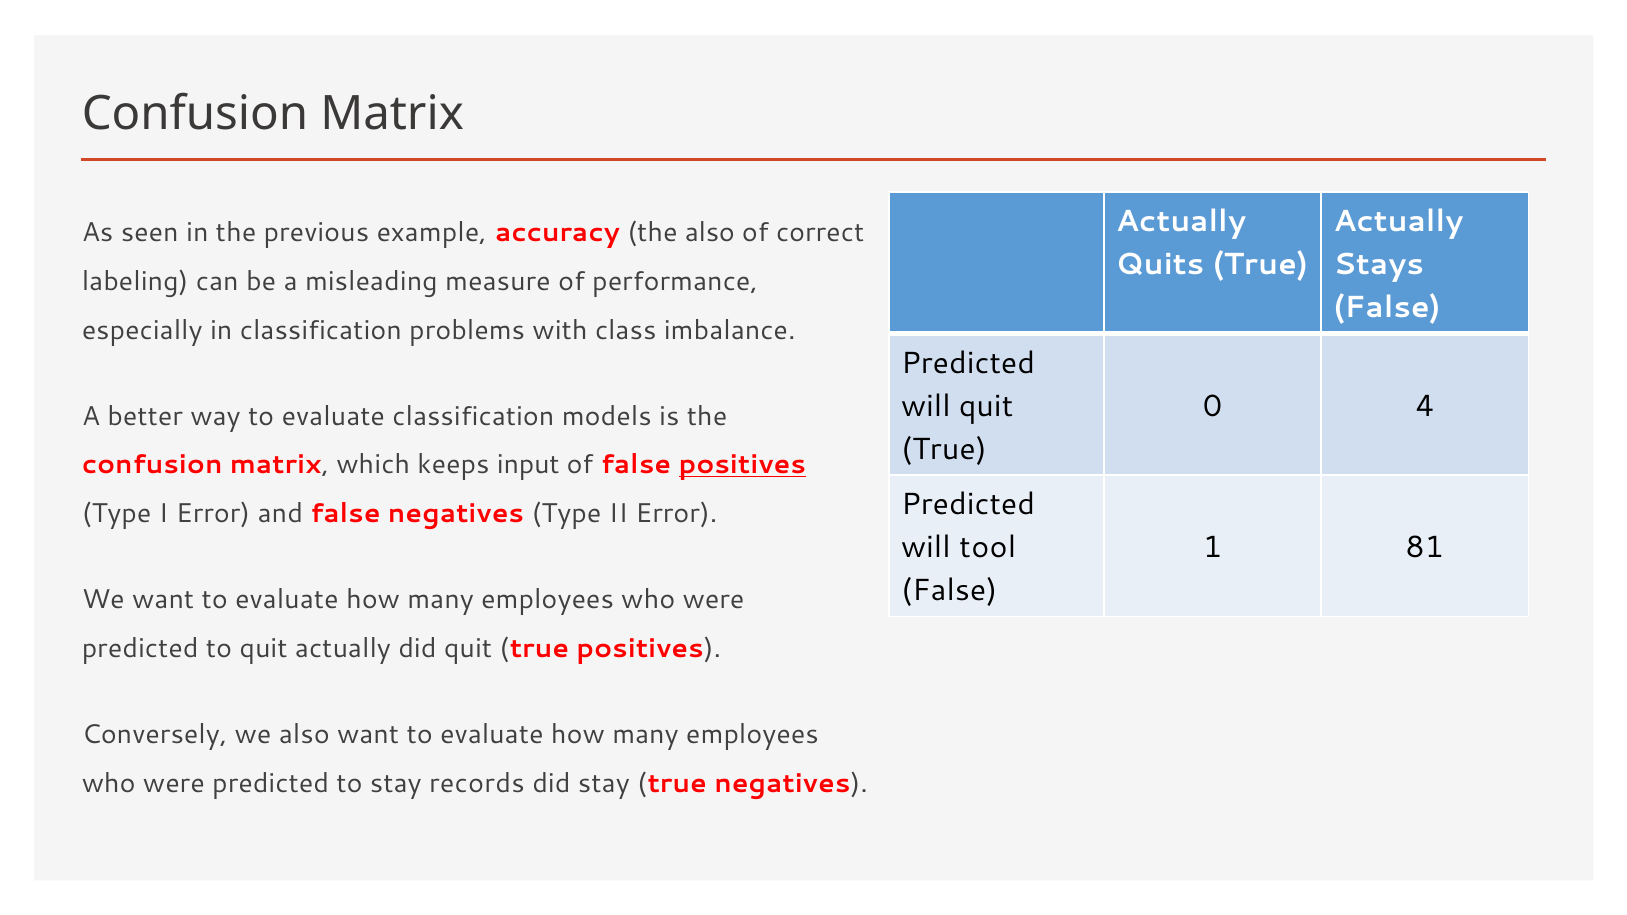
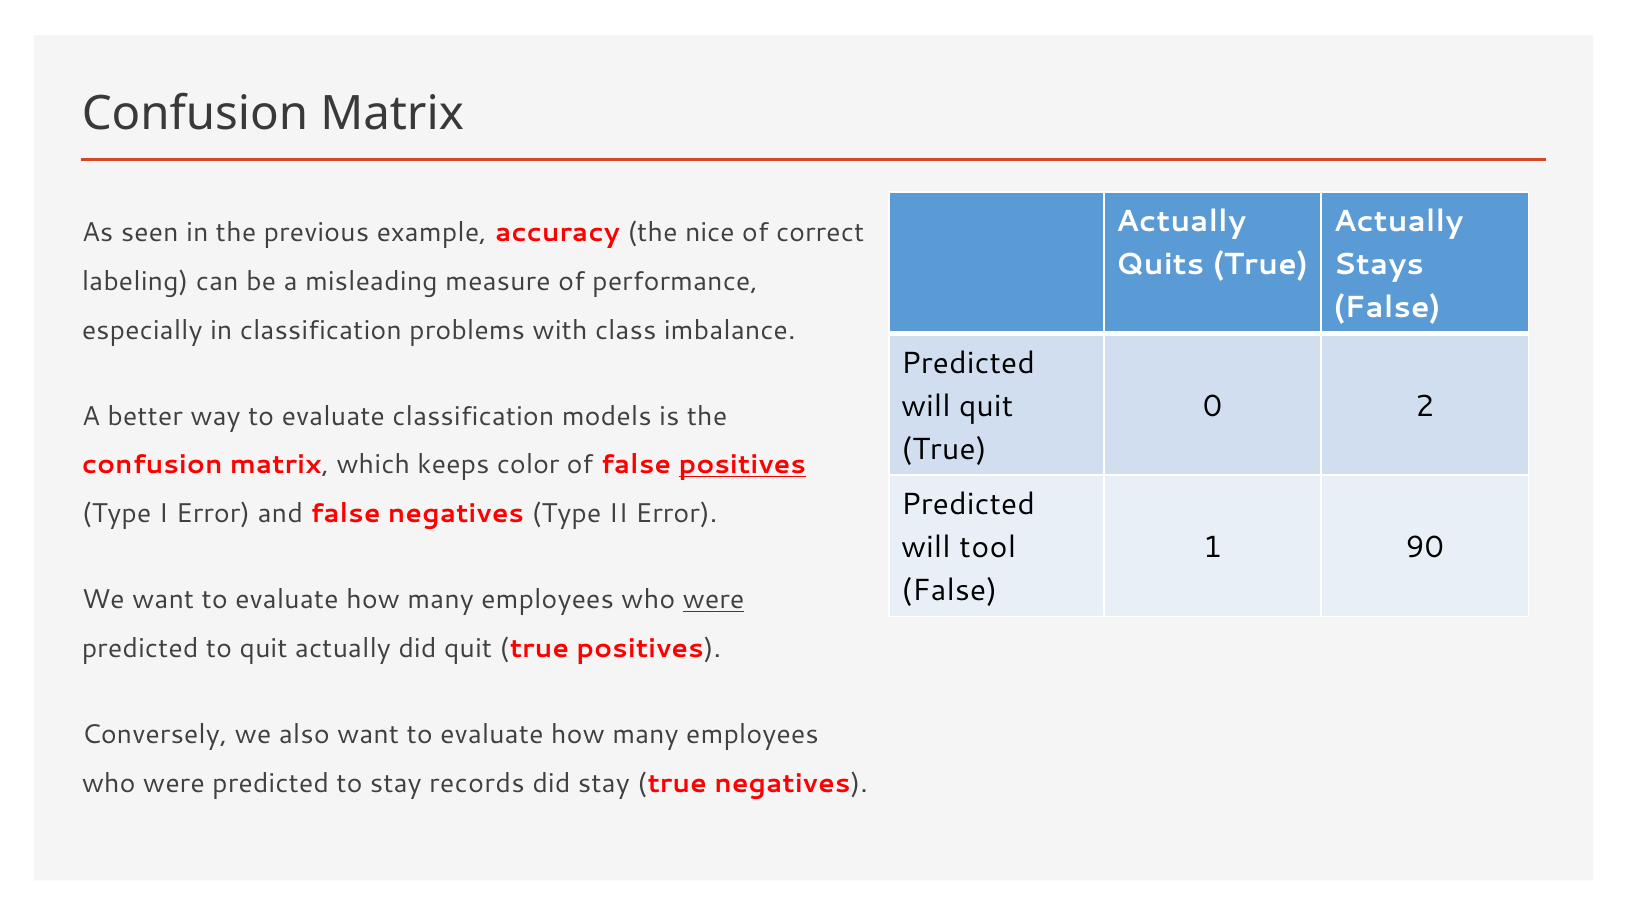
the also: also -> nice
4: 4 -> 2
input: input -> color
81: 81 -> 90
were at (714, 600) underline: none -> present
